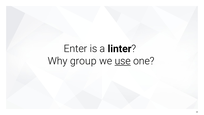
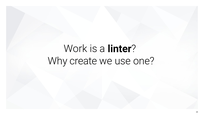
Enter: Enter -> Work
group: group -> create
use underline: present -> none
